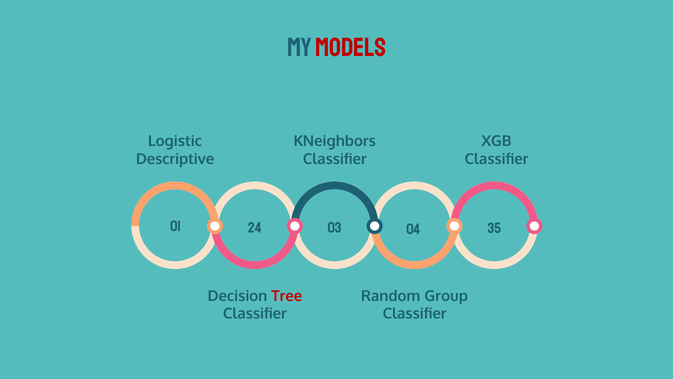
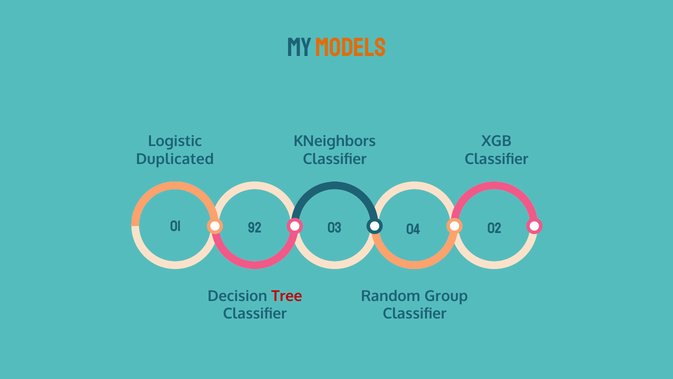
models colour: red -> orange
Descriptive: Descriptive -> Duplicated
24: 24 -> 92
35: 35 -> 02
